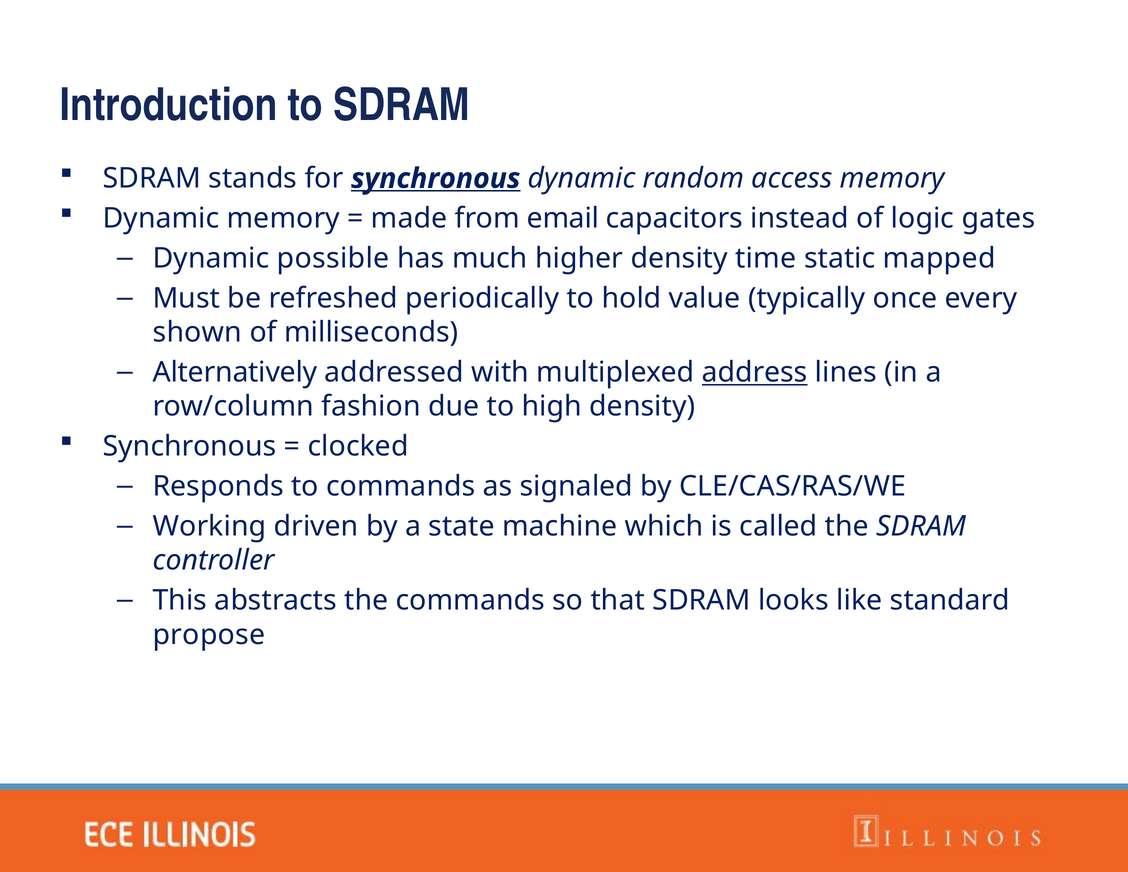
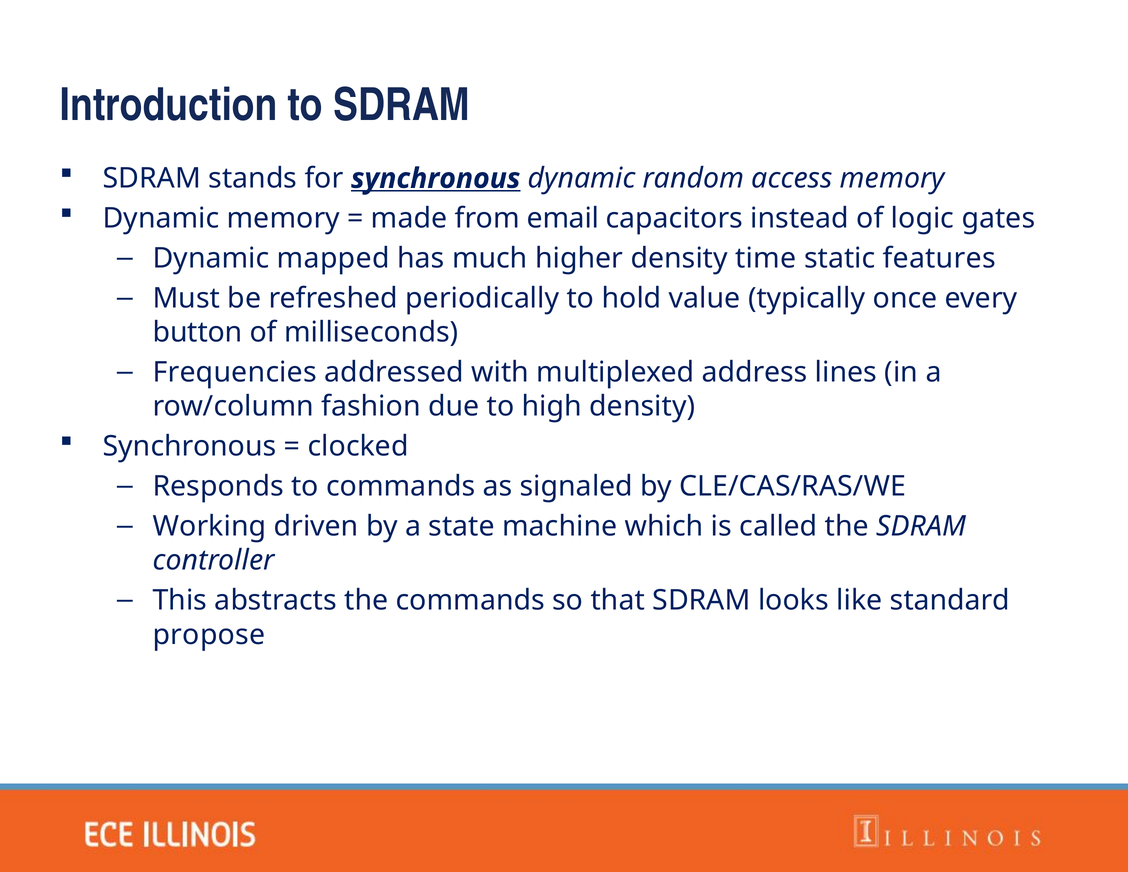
possible: possible -> mapped
mapped: mapped -> features
shown: shown -> button
Alternatively: Alternatively -> Frequencies
address underline: present -> none
